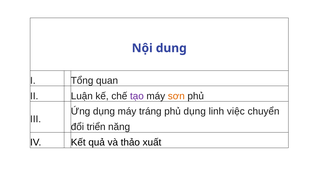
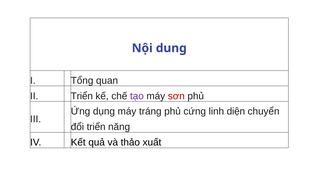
II Luận: Luận -> Triển
sơn colour: orange -> red
phủ dụng: dụng -> cứng
việc: việc -> diện
